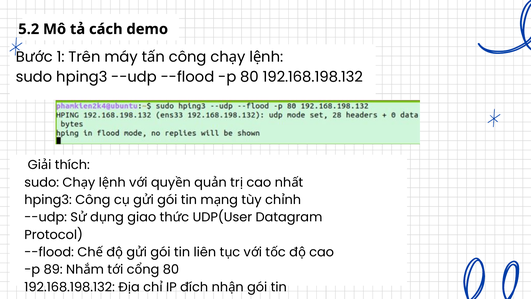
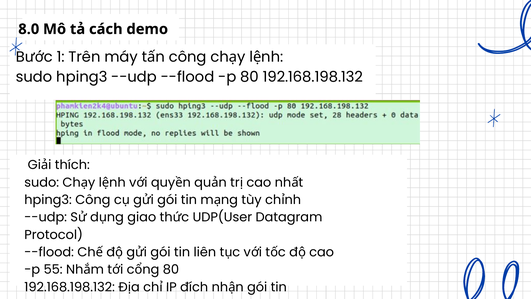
5.2: 5.2 -> 8.0
89: 89 -> 55
